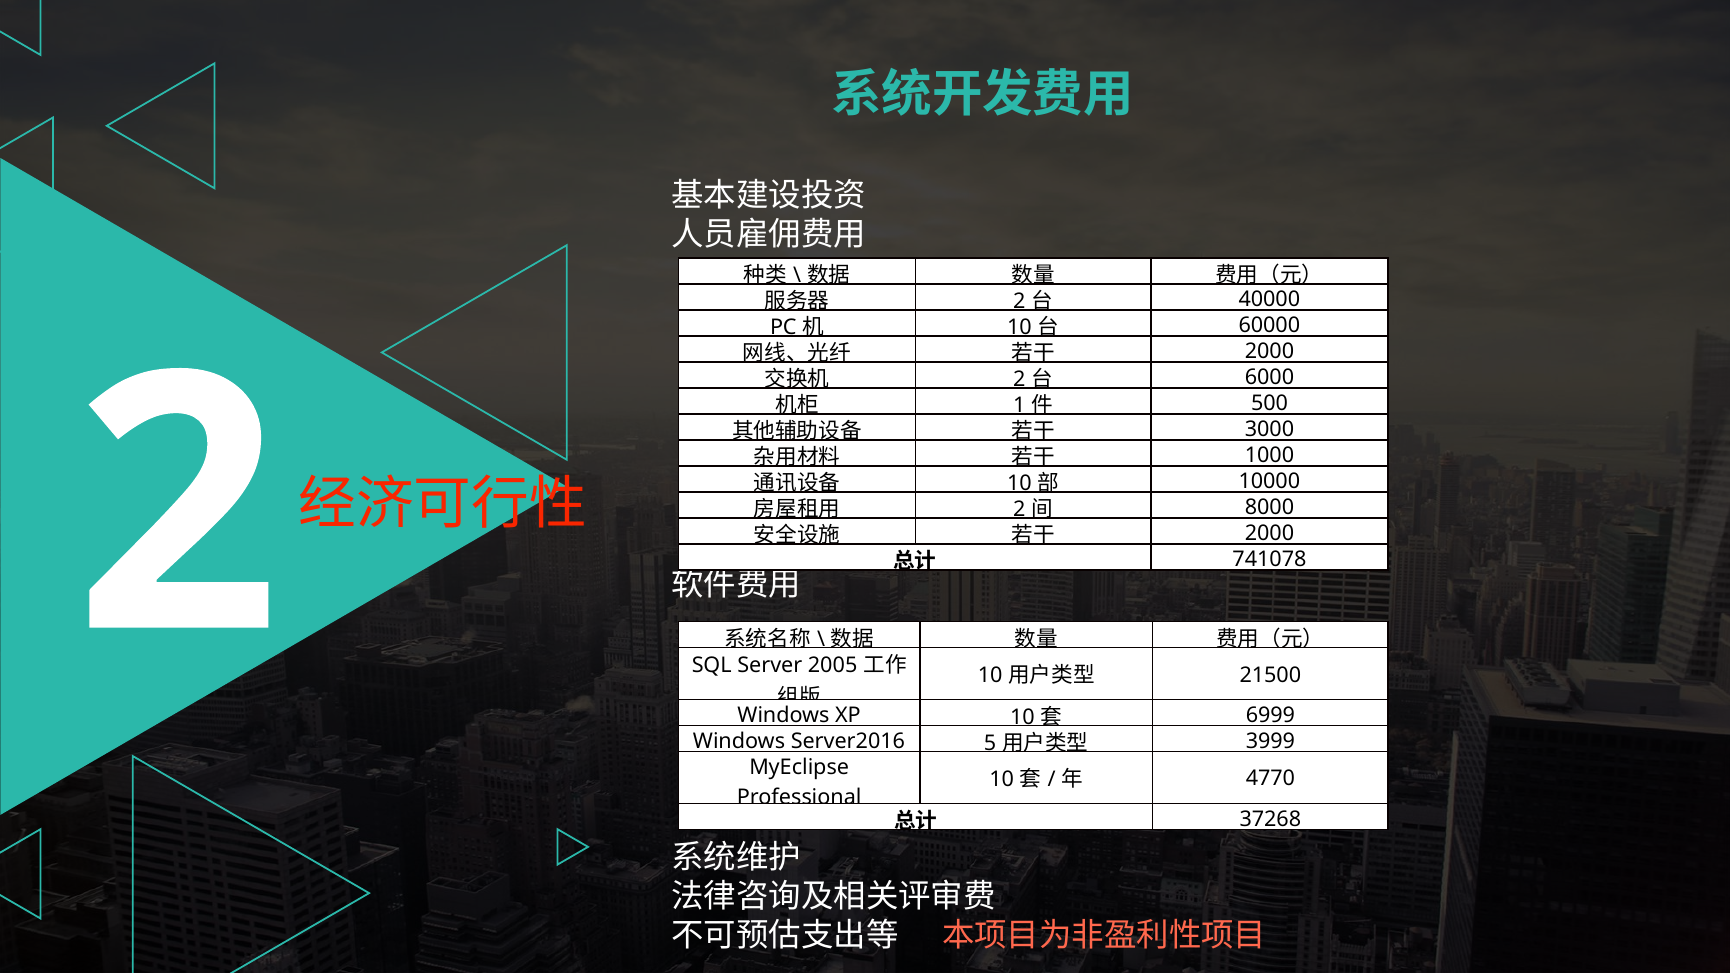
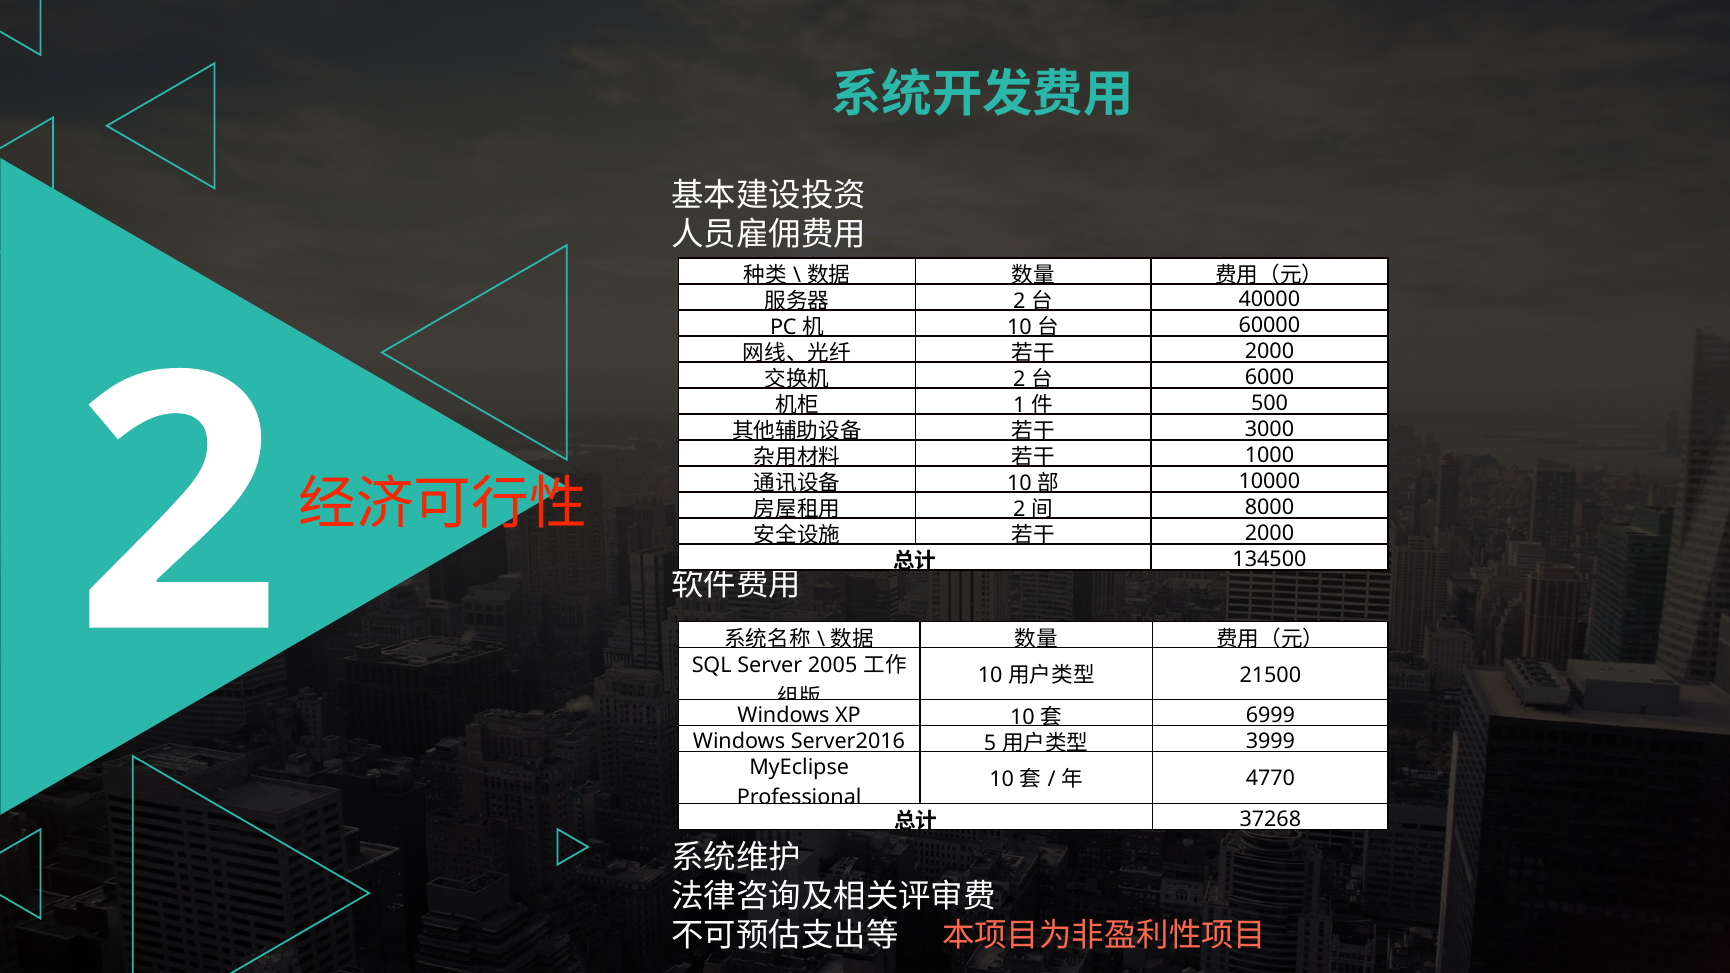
741078: 741078 -> 134500
